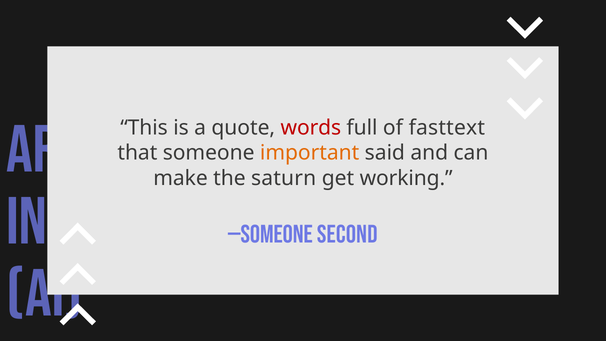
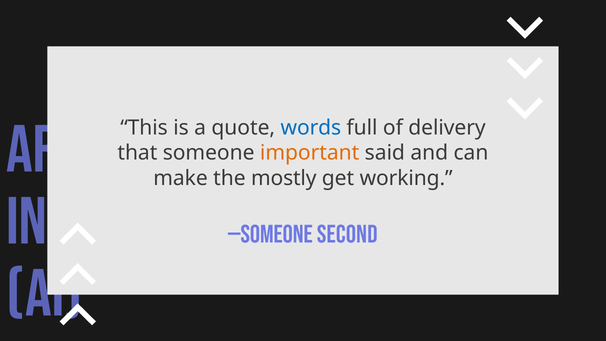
words colour: red -> blue
fasttext: fasttext -> delivery
saturn: saturn -> mostly
